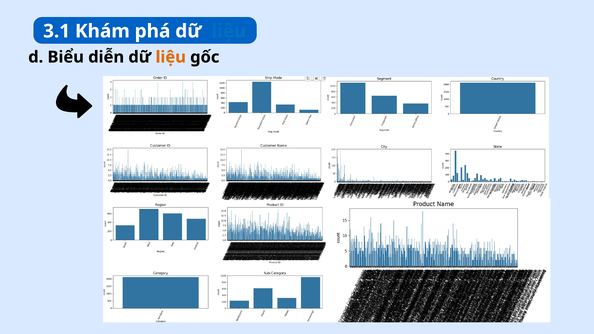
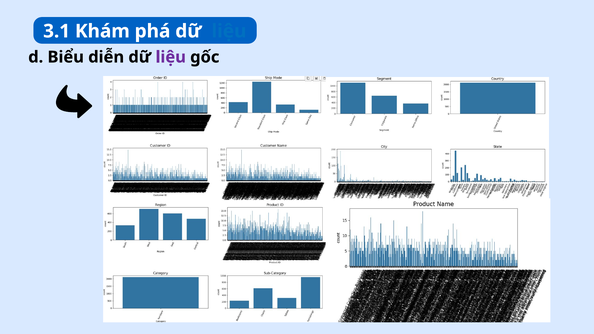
liệu at (171, 57) colour: orange -> purple
